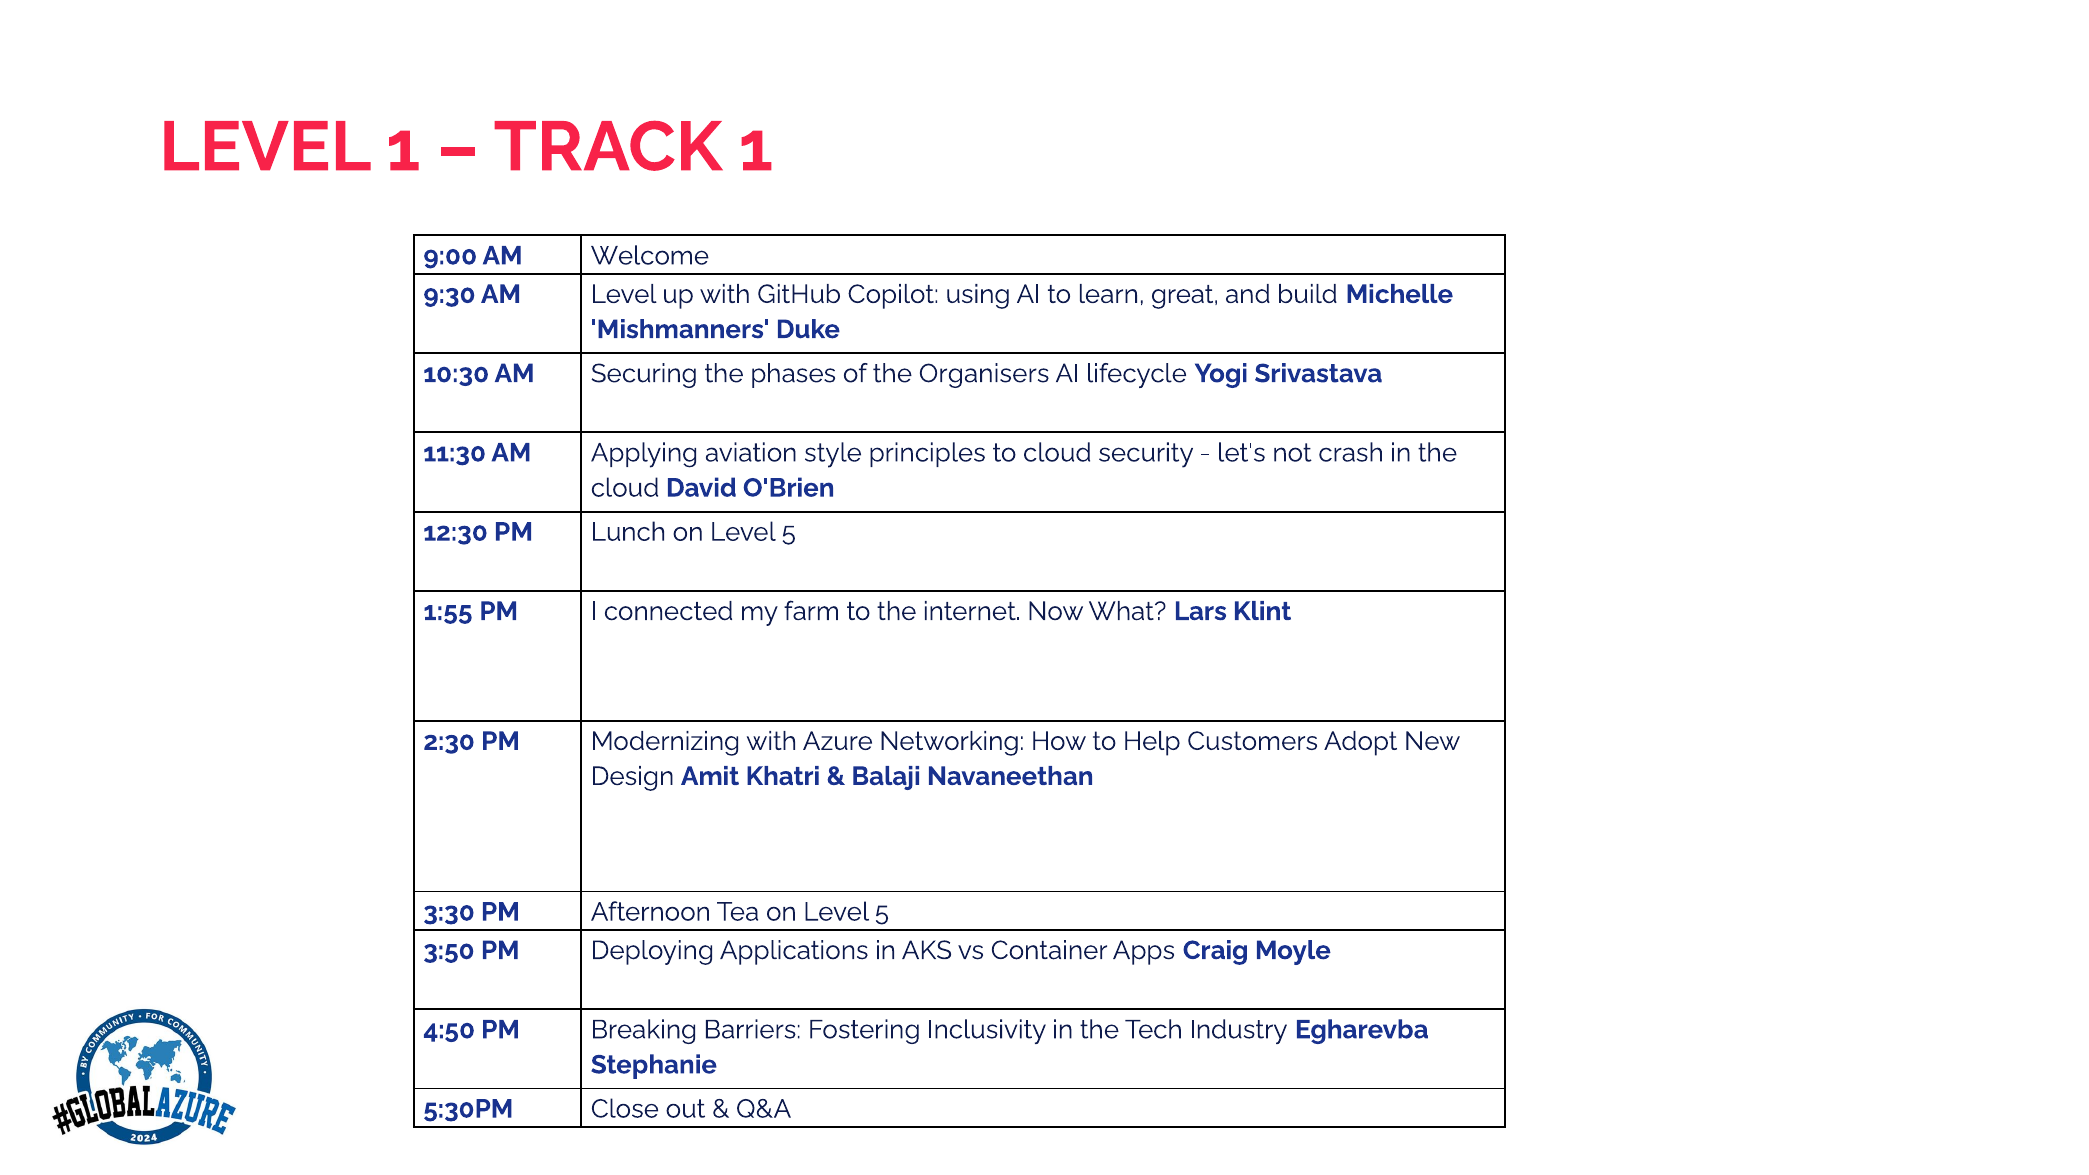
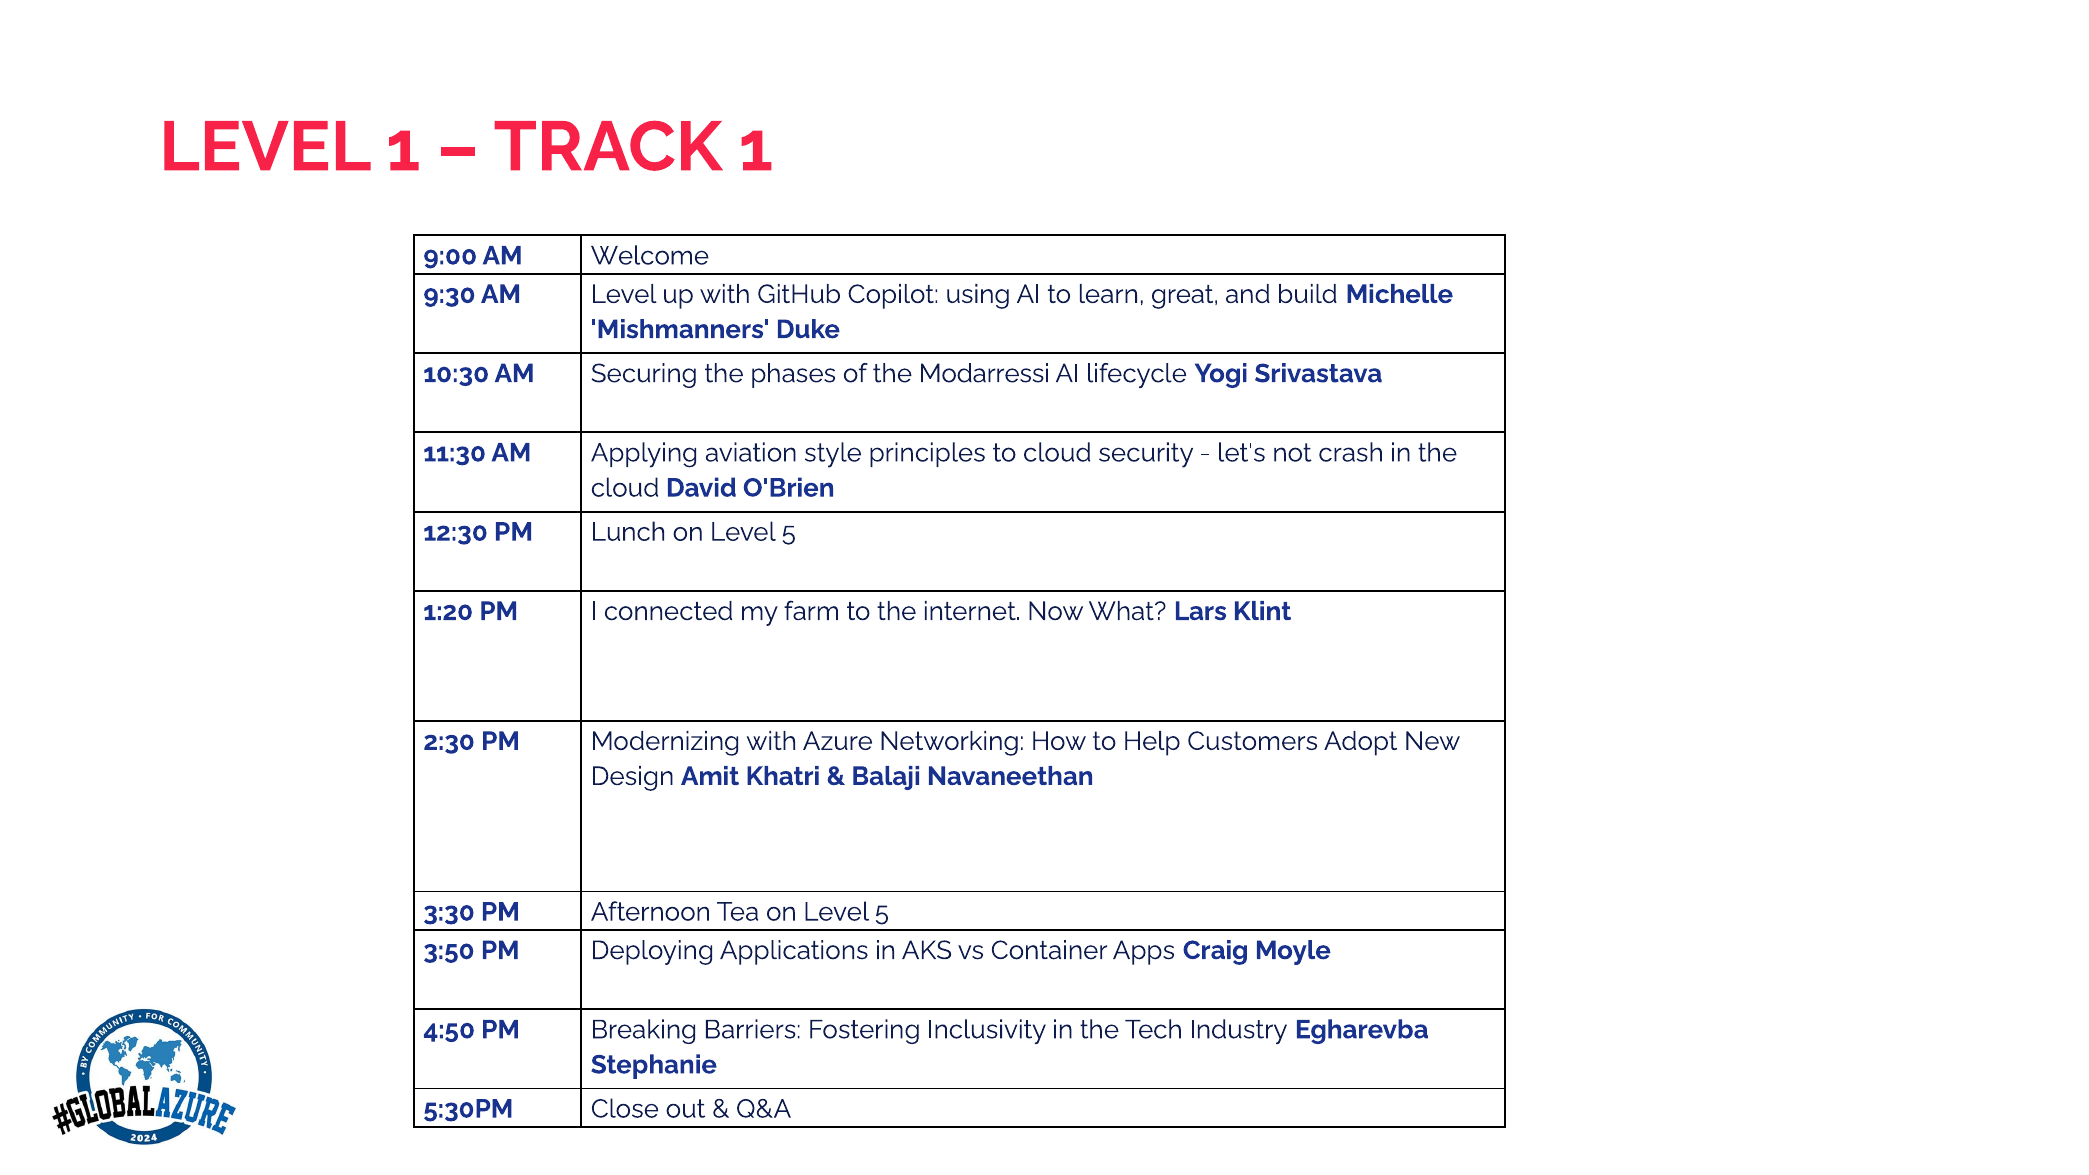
Organisers: Organisers -> Modarressi
1:55: 1:55 -> 1:20
